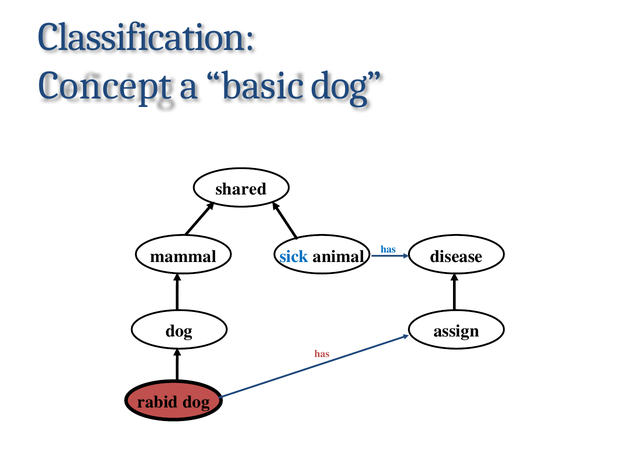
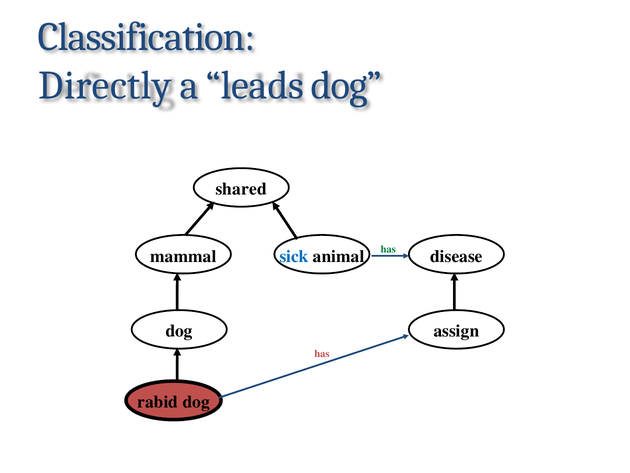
Concept: Concept -> Directly
basic: basic -> leads
has at (388, 249) colour: blue -> green
